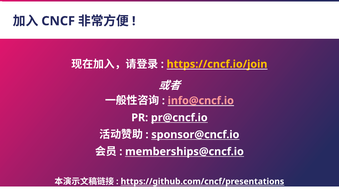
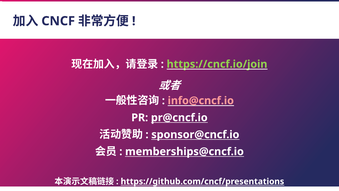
https://cncf.io/join colour: yellow -> light green
